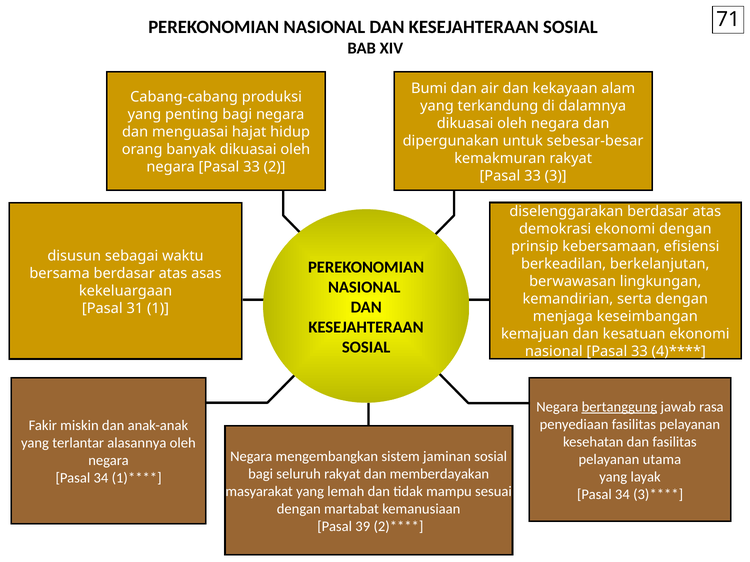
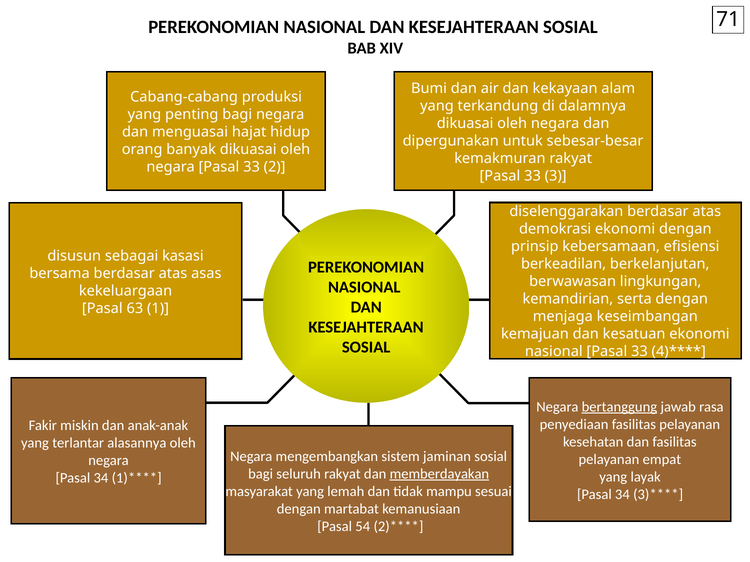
waktu: waktu -> kasasi
31: 31 -> 63
utama: utama -> empat
memberdayakan underline: none -> present
39: 39 -> 54
